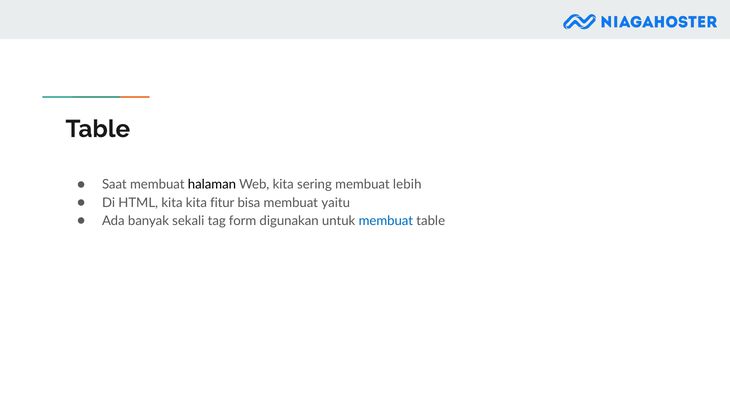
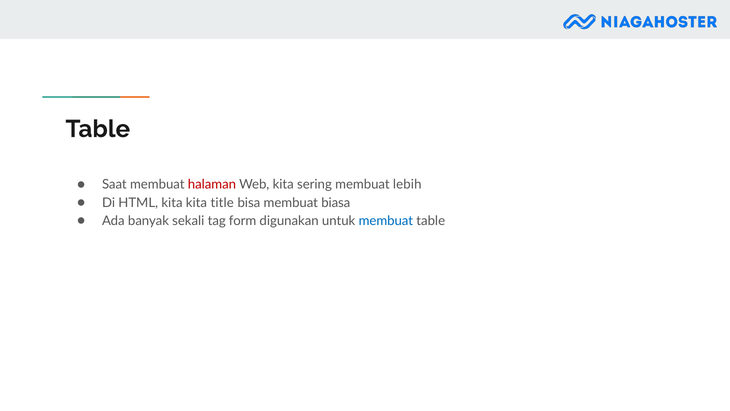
halaman colour: black -> red
fitur: fitur -> title
yaitu: yaitu -> biasa
